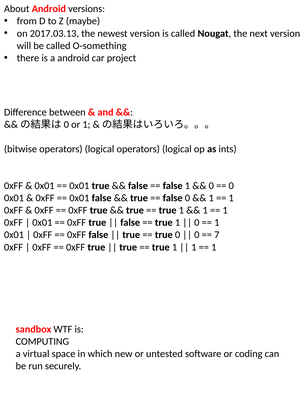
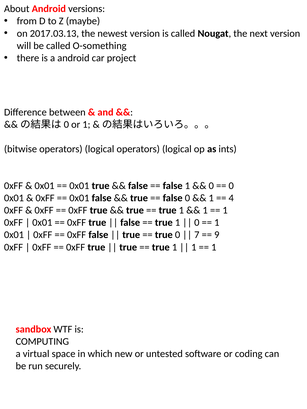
1 at (231, 198): 1 -> 4
0 at (197, 235): 0 -> 7
7: 7 -> 9
